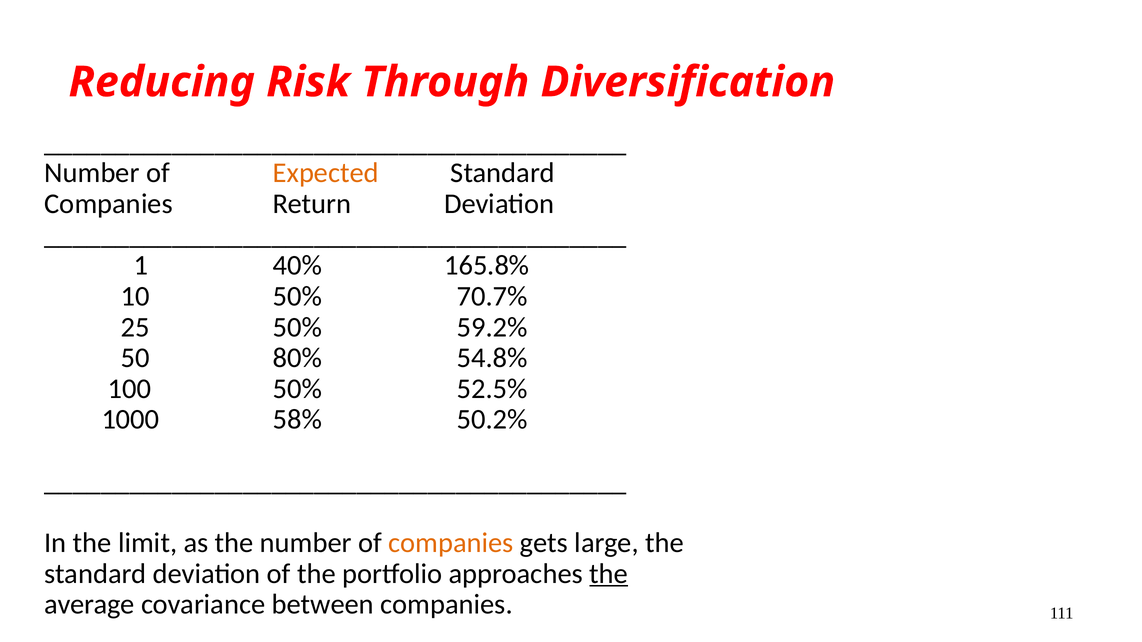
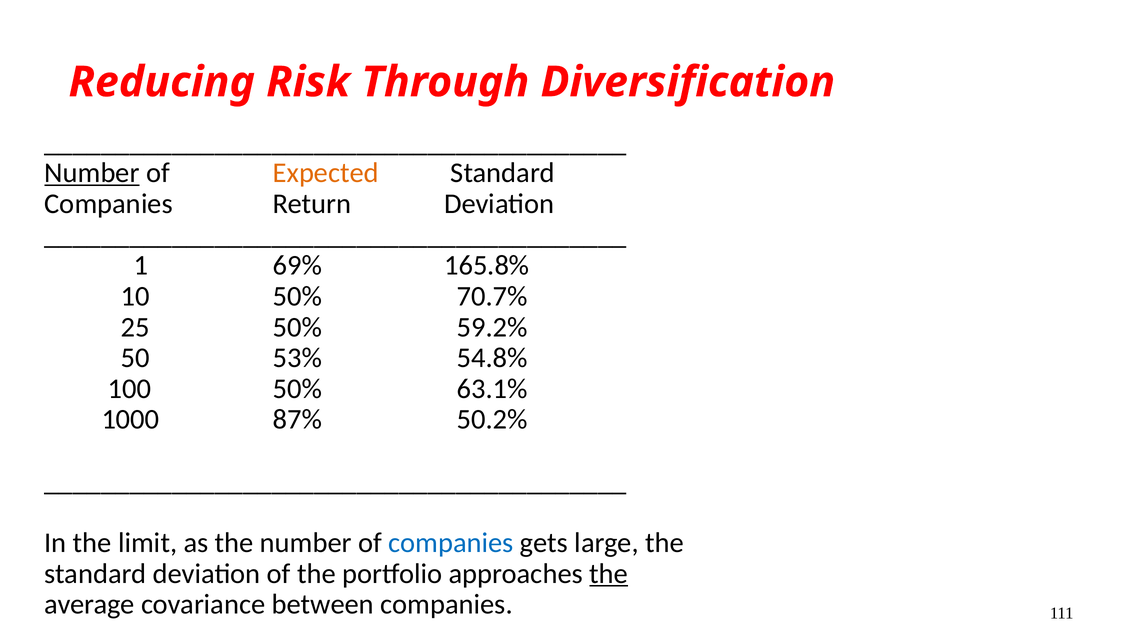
Number at (92, 173) underline: none -> present
40%: 40% -> 69%
80%: 80% -> 53%
52.5%: 52.5% -> 63.1%
58%: 58% -> 87%
companies at (451, 543) colour: orange -> blue
